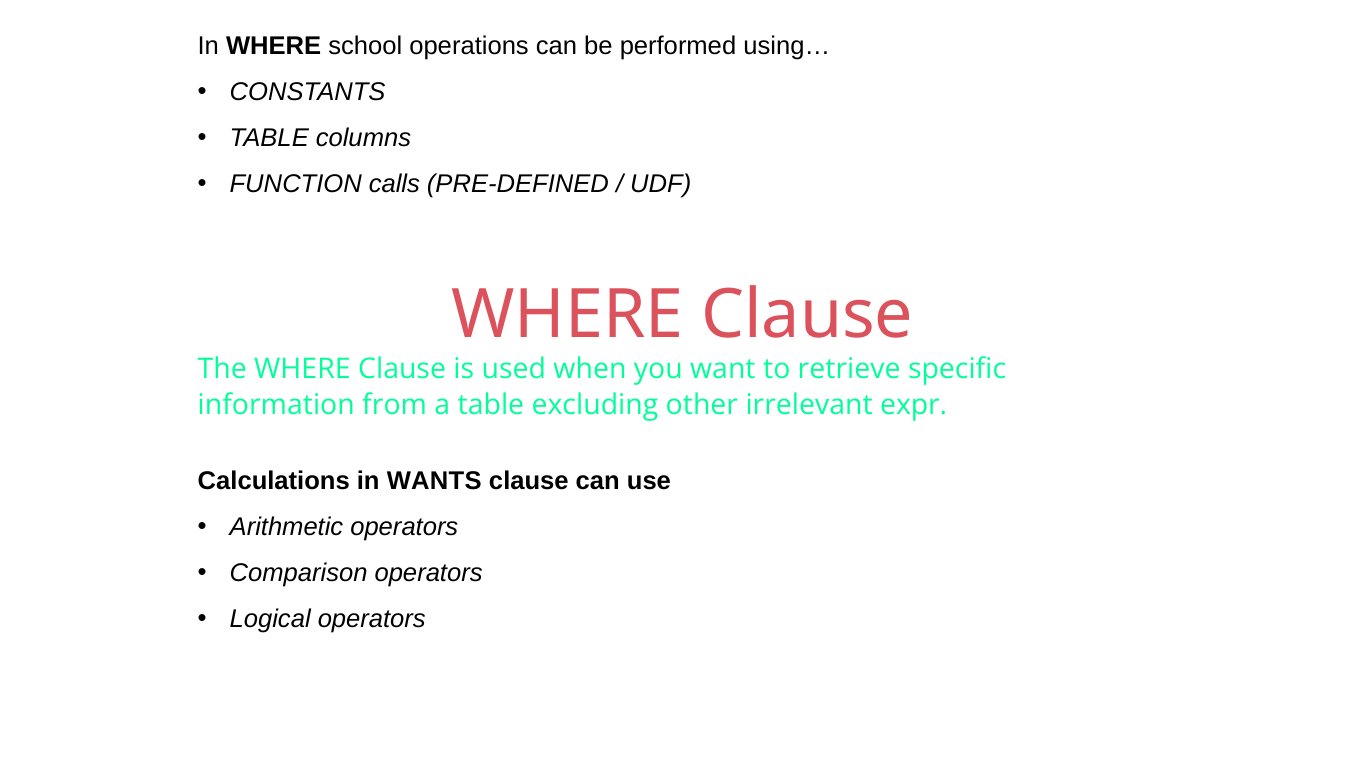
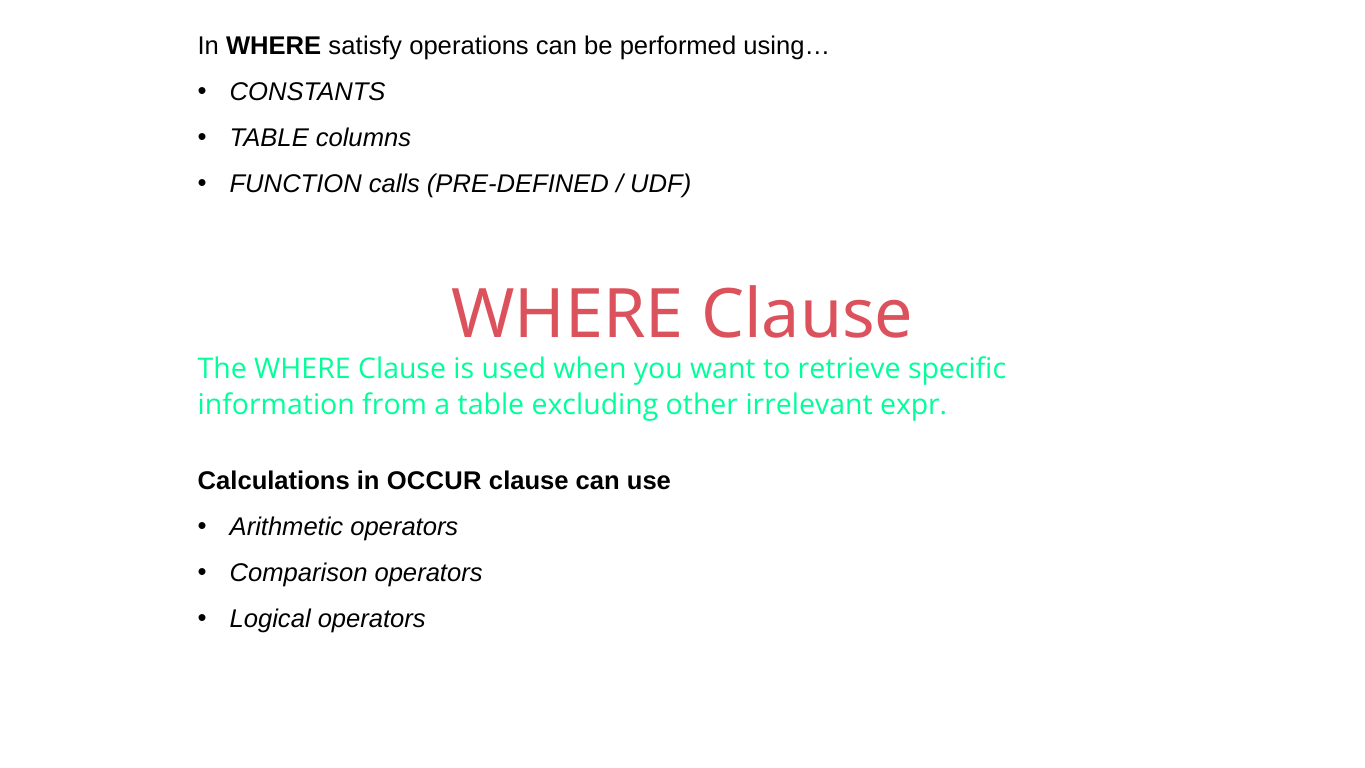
school: school -> satisfy
WANTS: WANTS -> OCCUR
